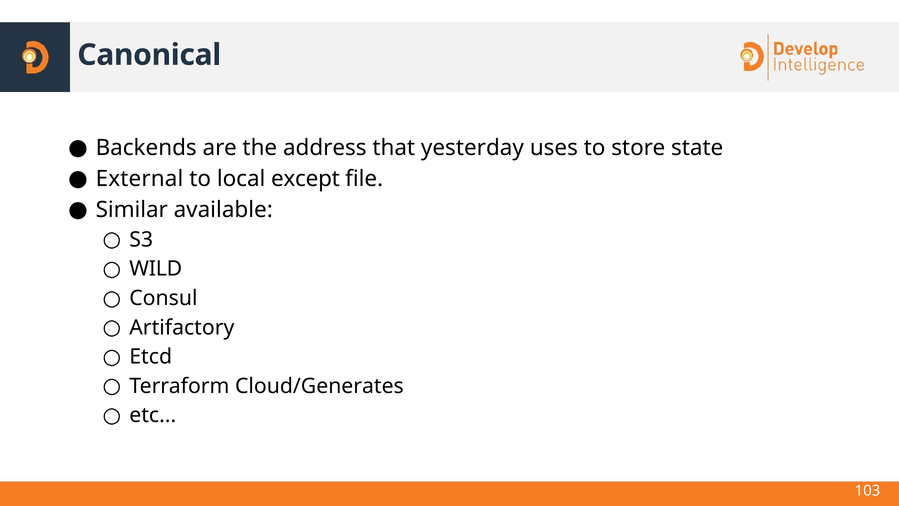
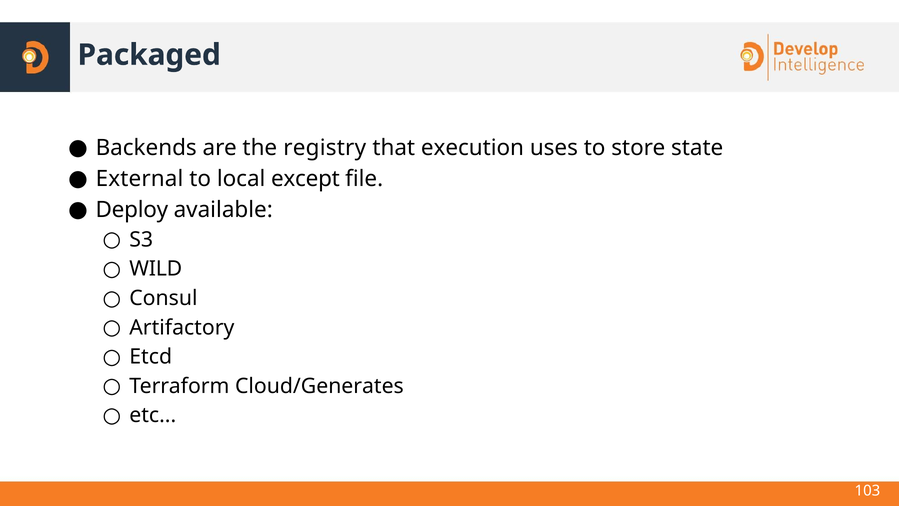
Canonical: Canonical -> Packaged
address: address -> registry
yesterday: yesterday -> execution
Similar: Similar -> Deploy
